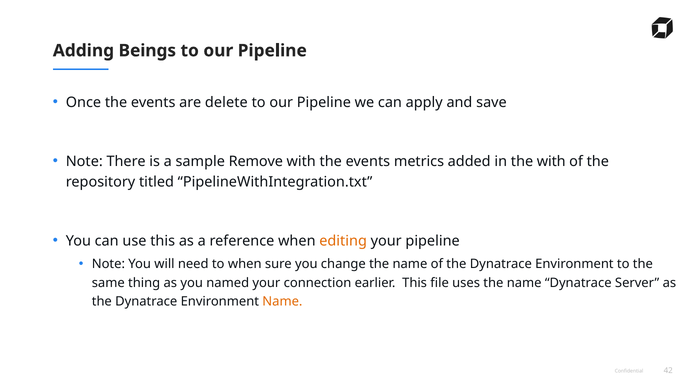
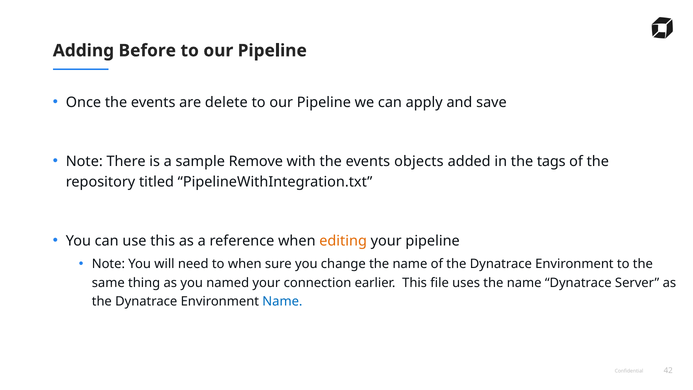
Beings: Beings -> Before
metrics: metrics -> objects
the with: with -> tags
Name at (282, 301) colour: orange -> blue
